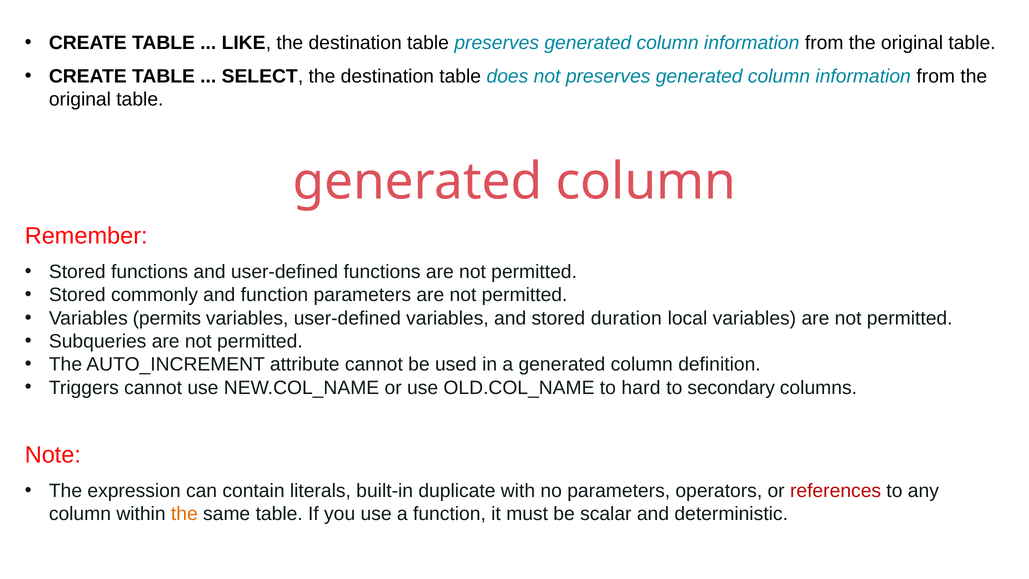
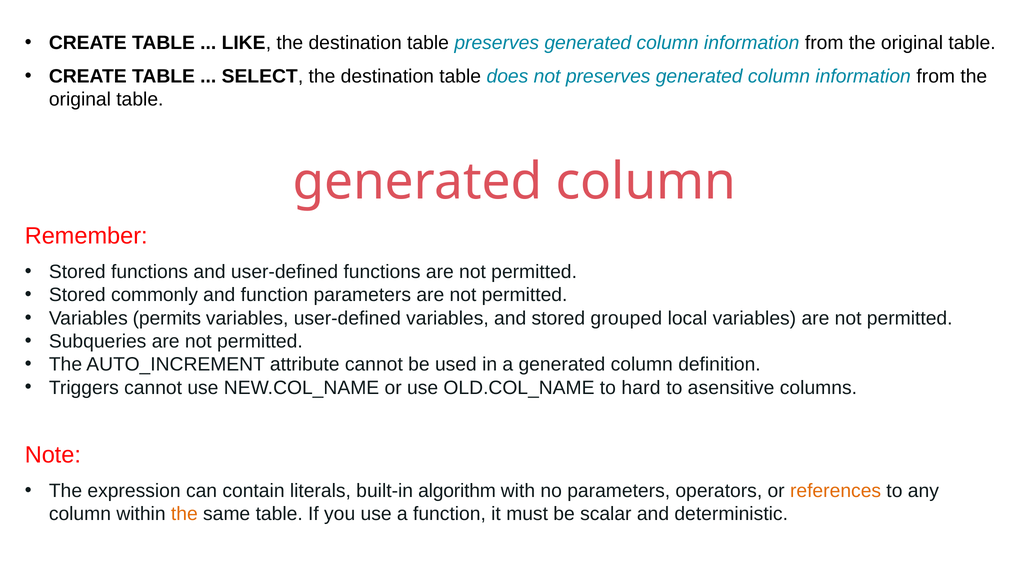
duration: duration -> grouped
secondary: secondary -> asensitive
duplicate: duplicate -> algorithm
references colour: red -> orange
